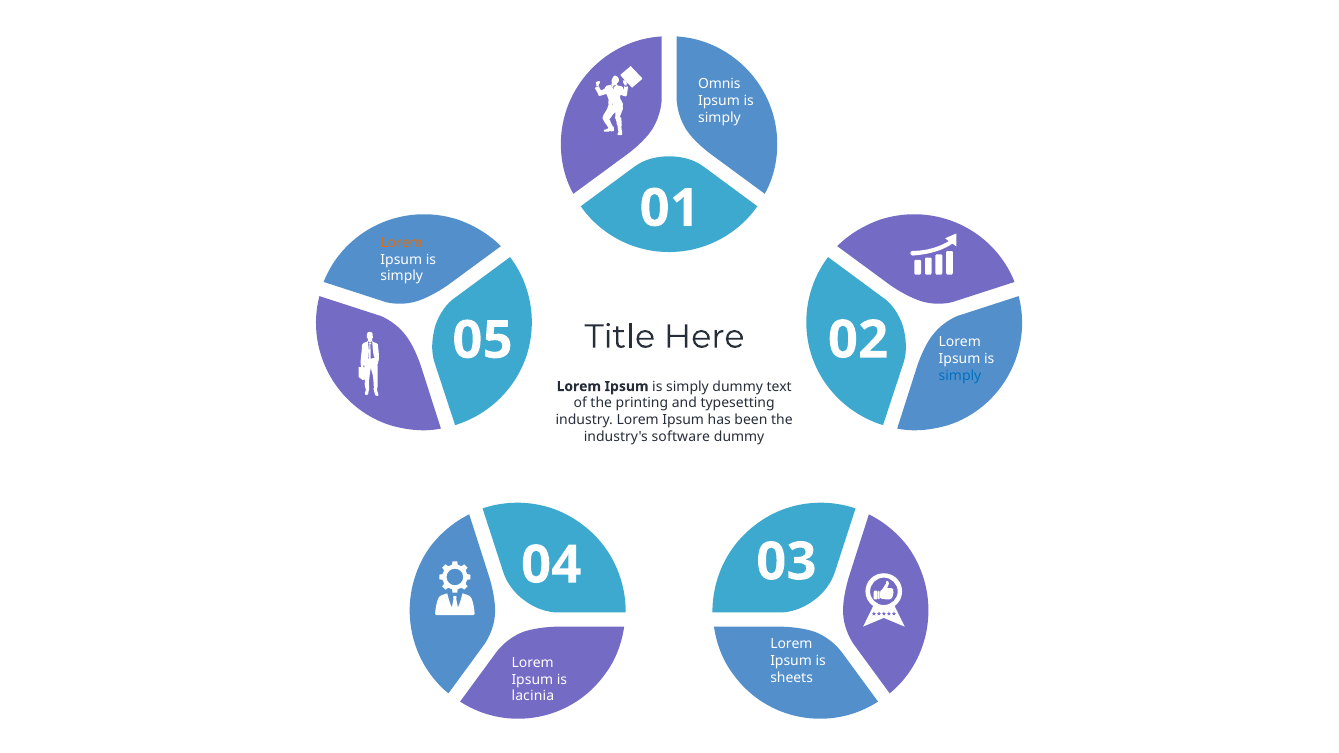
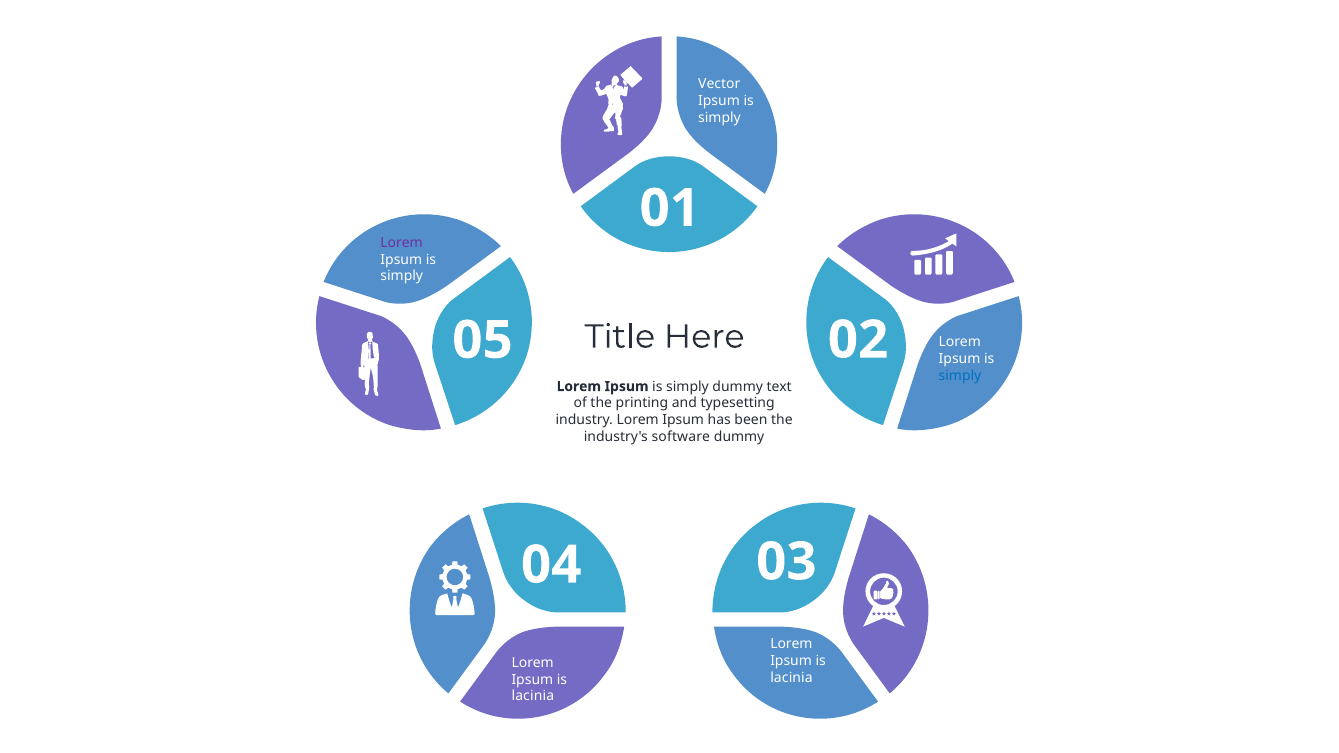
Omnis: Omnis -> Vector
Lorem at (402, 243) colour: orange -> purple
sheets at (792, 678): sheets -> lacinia
